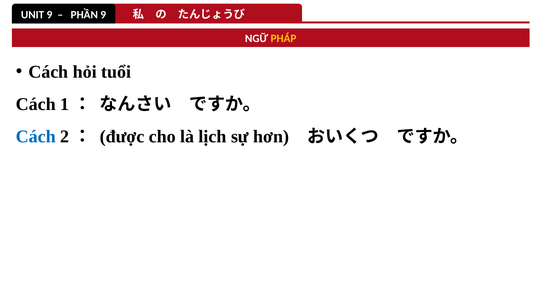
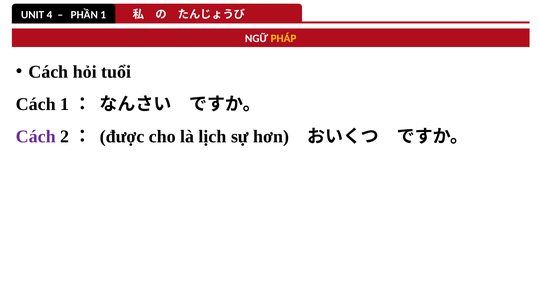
UNIT 9: 9 -> 4
PHẦN 9: 9 -> 1
Cách at (36, 136) colour: blue -> purple
